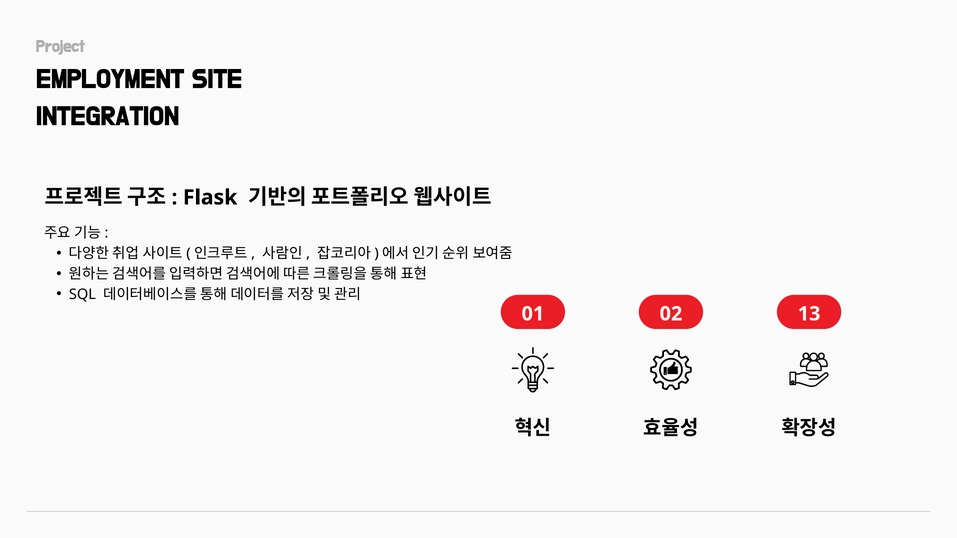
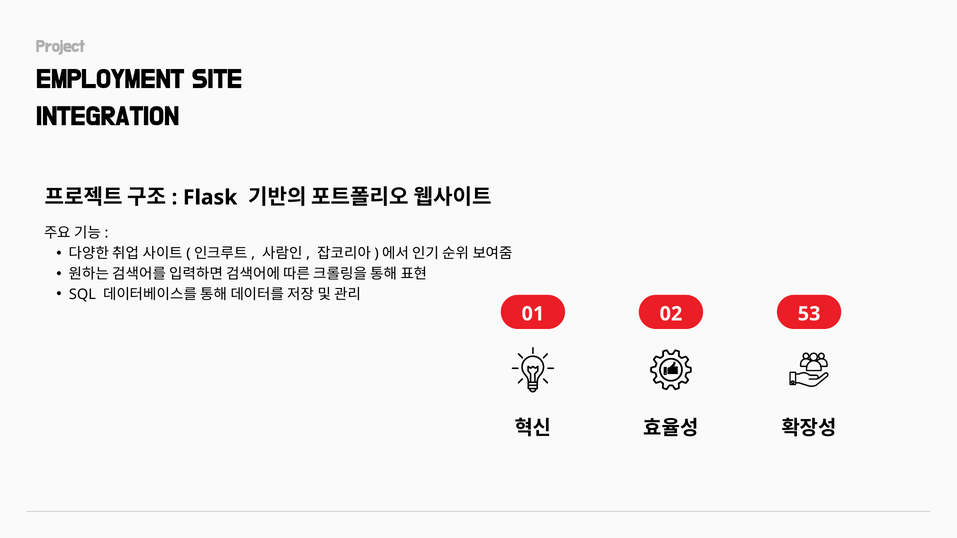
13: 13 -> 53
